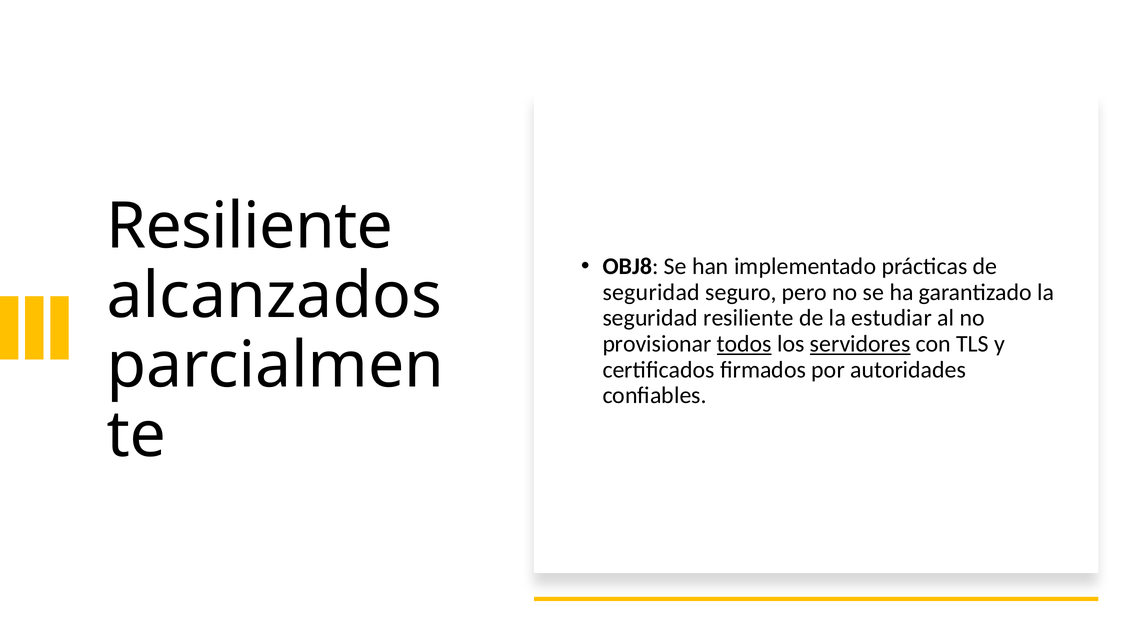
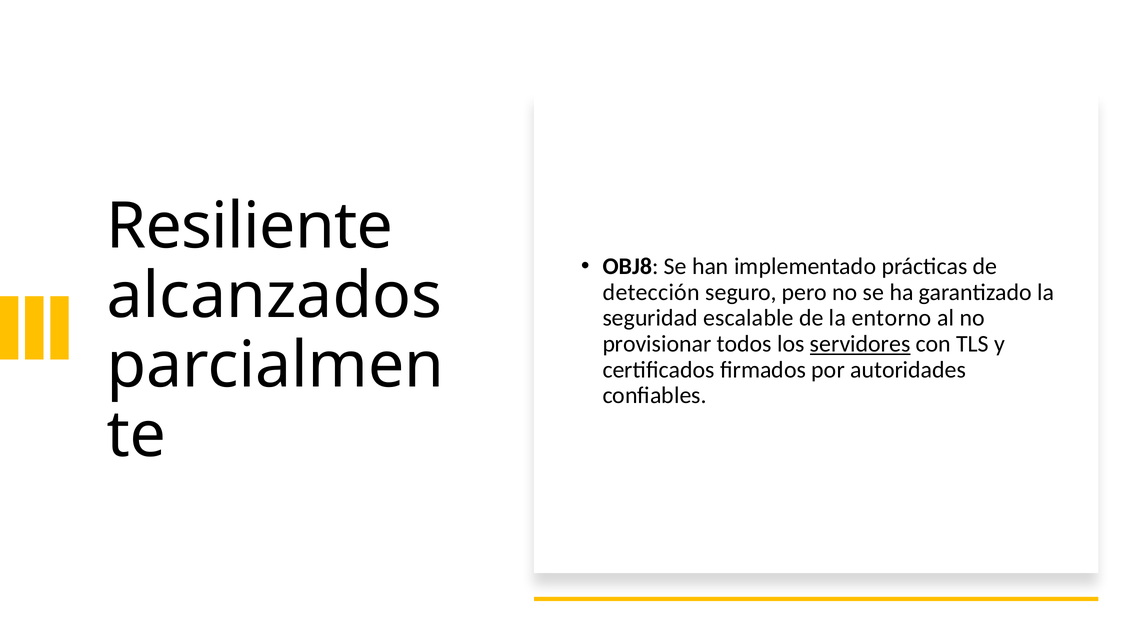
seguridad at (651, 292): seguridad -> detección
seguridad resiliente: resiliente -> escalable
estudiar: estudiar -> entorno
todos underline: present -> none
